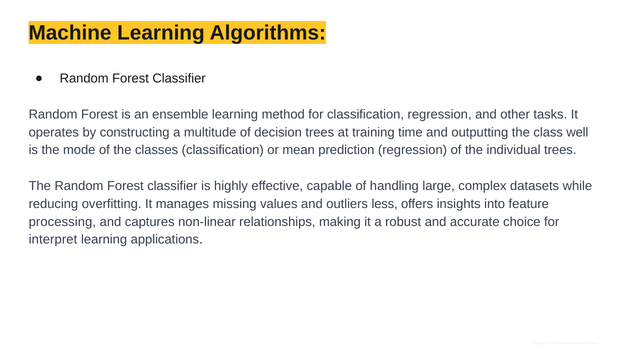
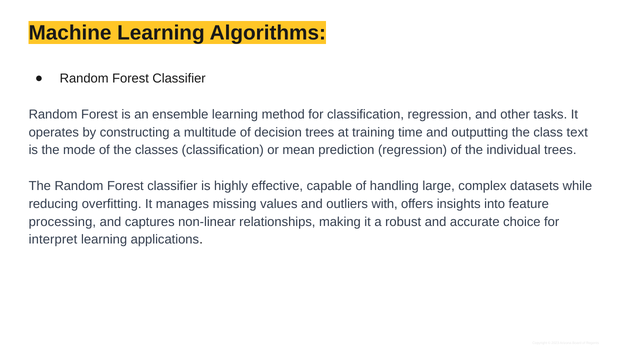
well: well -> text
less: less -> with
